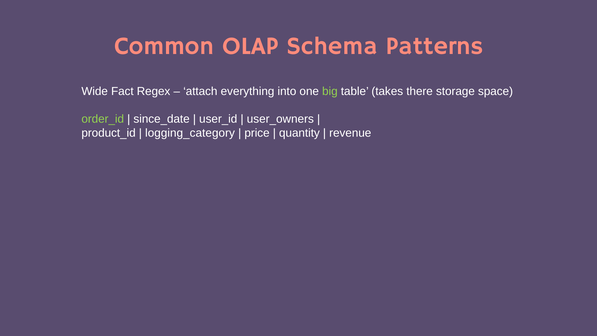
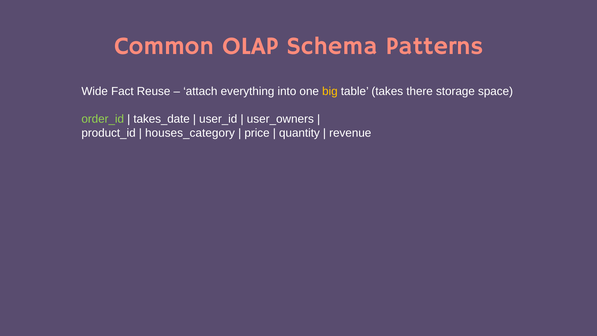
Regex: Regex -> Reuse
big colour: light green -> yellow
since_date: since_date -> takes_date
logging_category: logging_category -> houses_category
